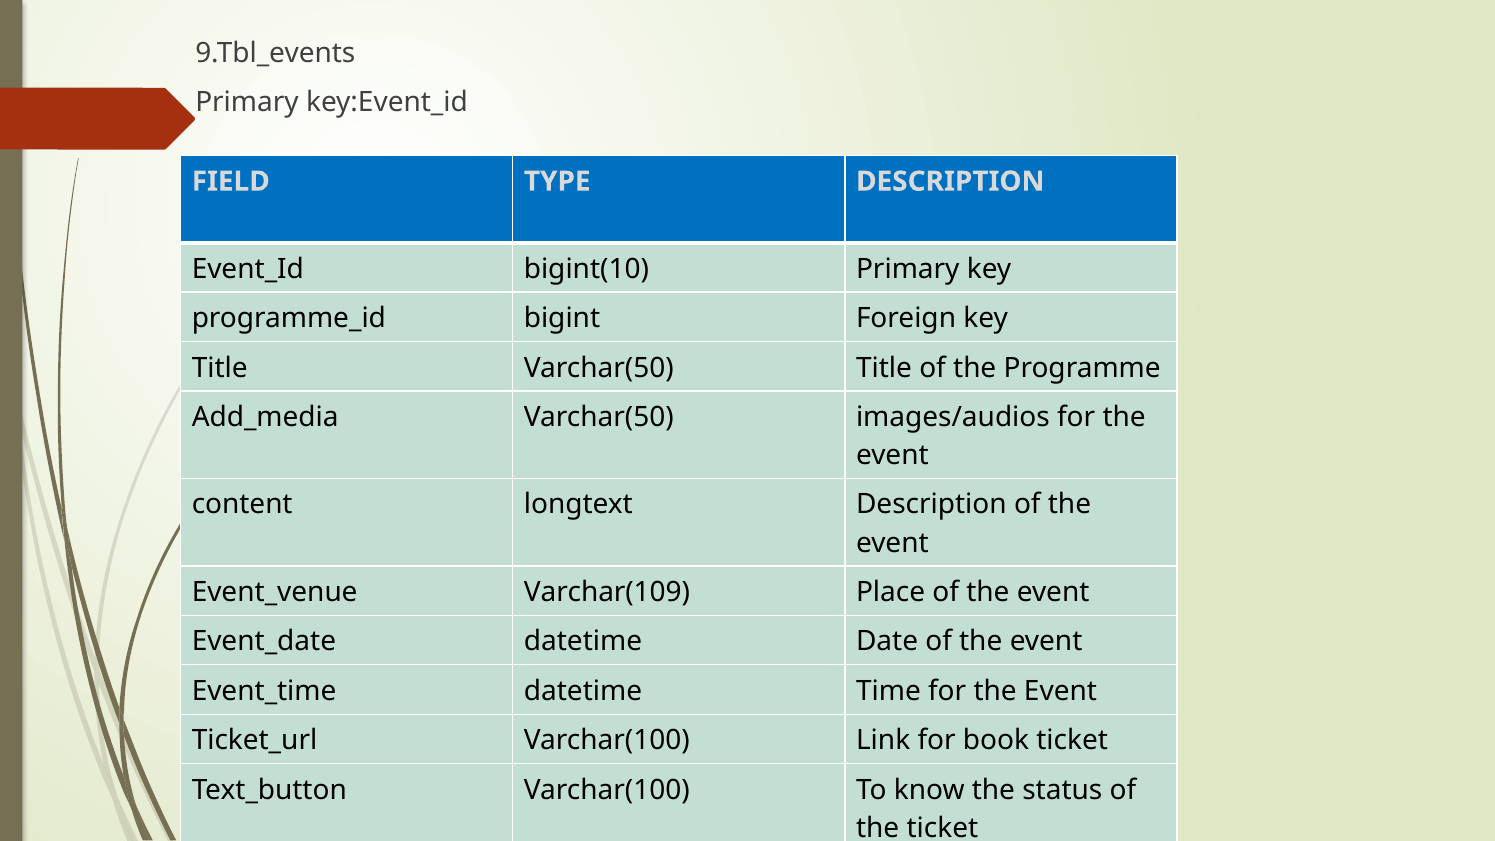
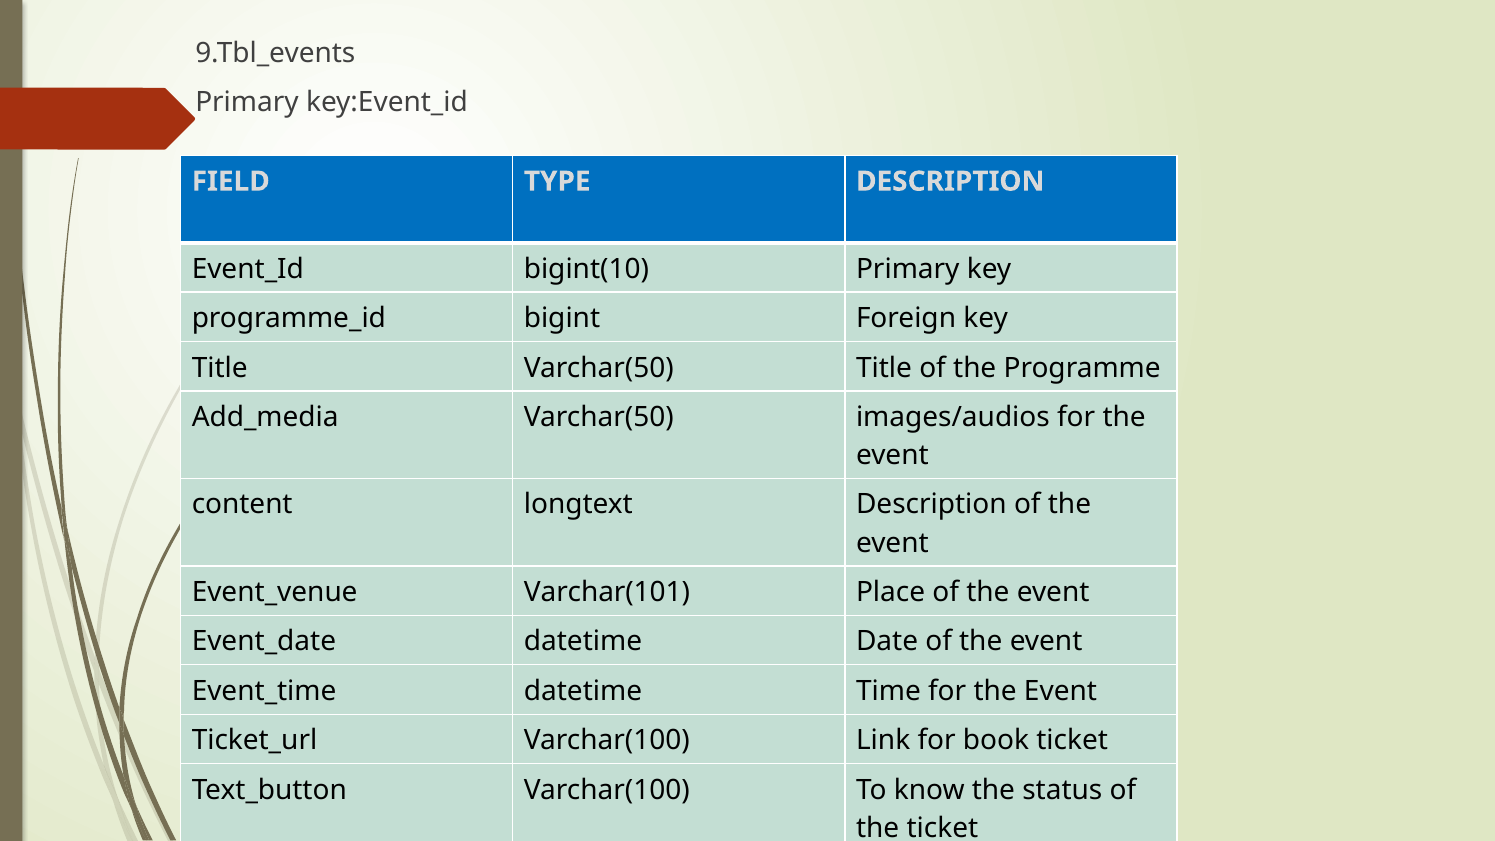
Varchar(109: Varchar(109 -> Varchar(101
